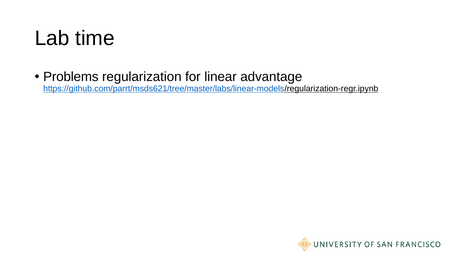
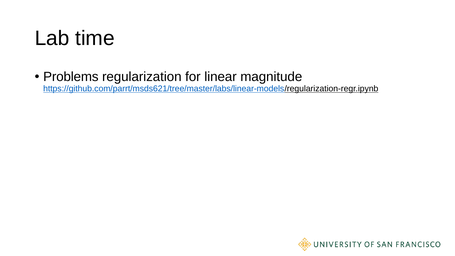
advantage: advantage -> magnitude
